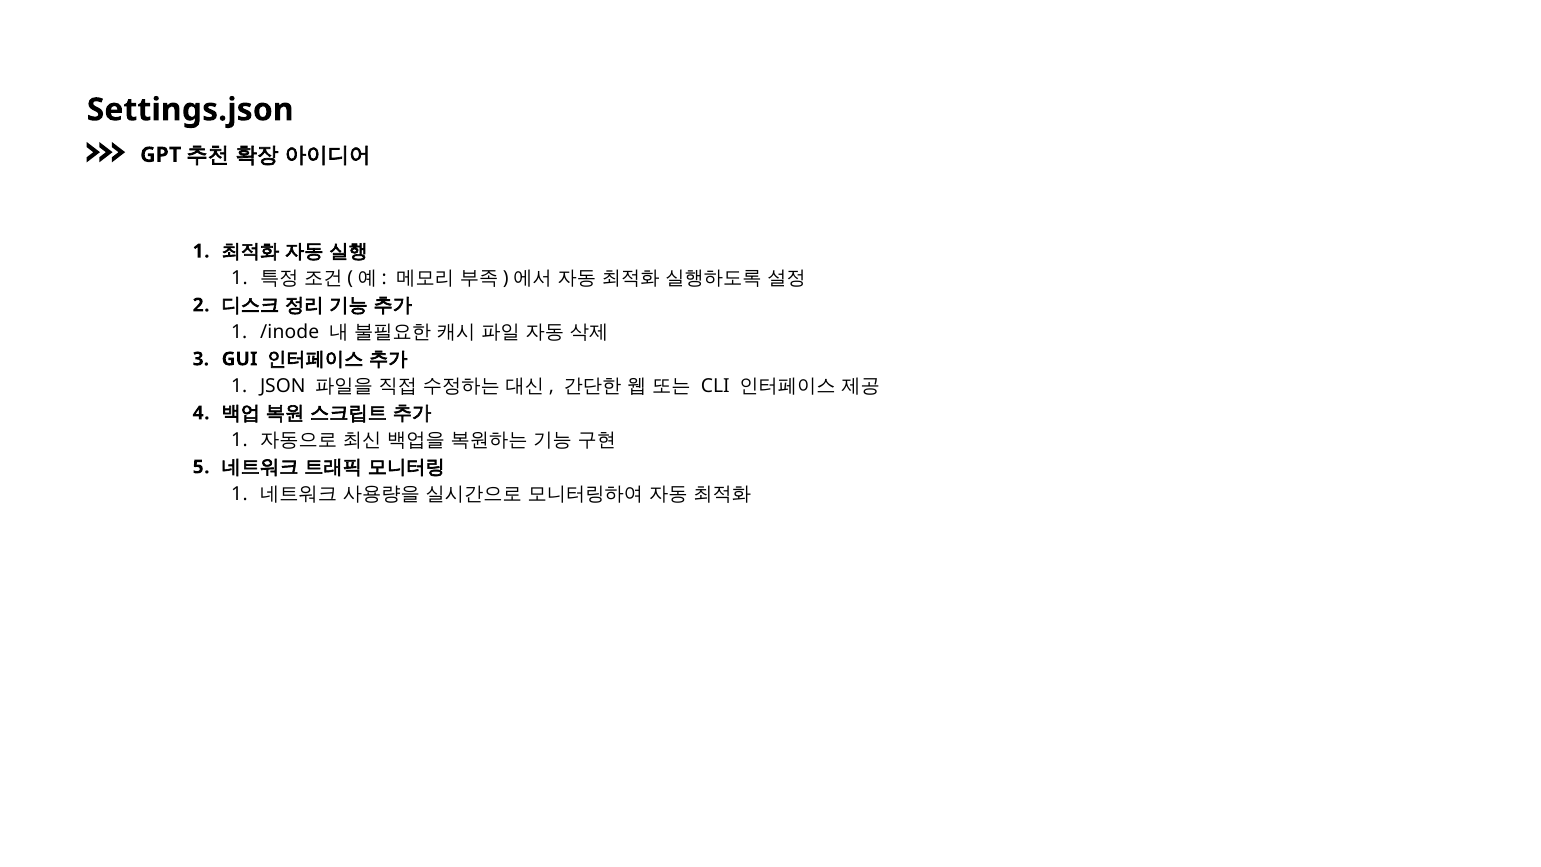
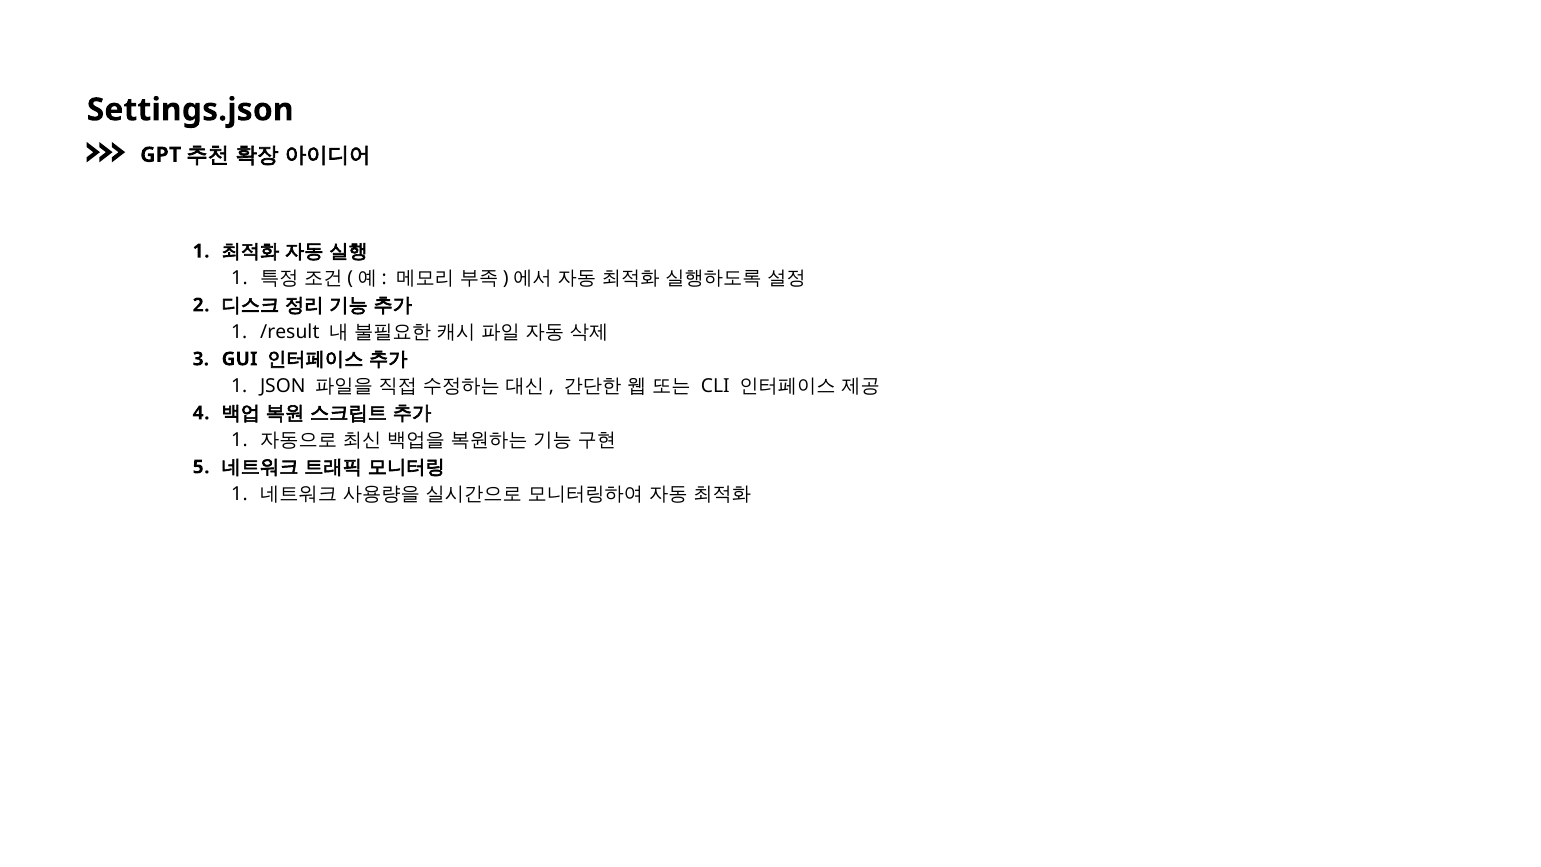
/inode: /inode -> /result
